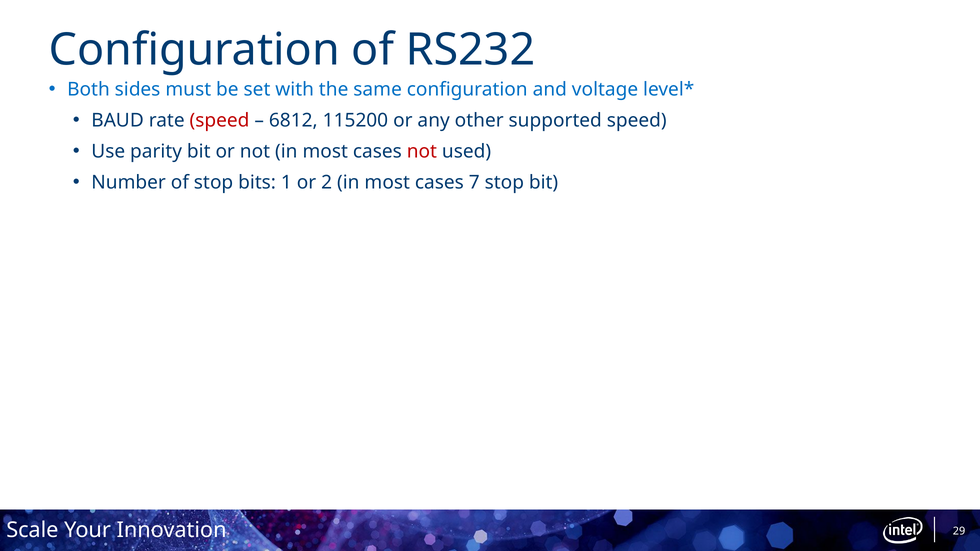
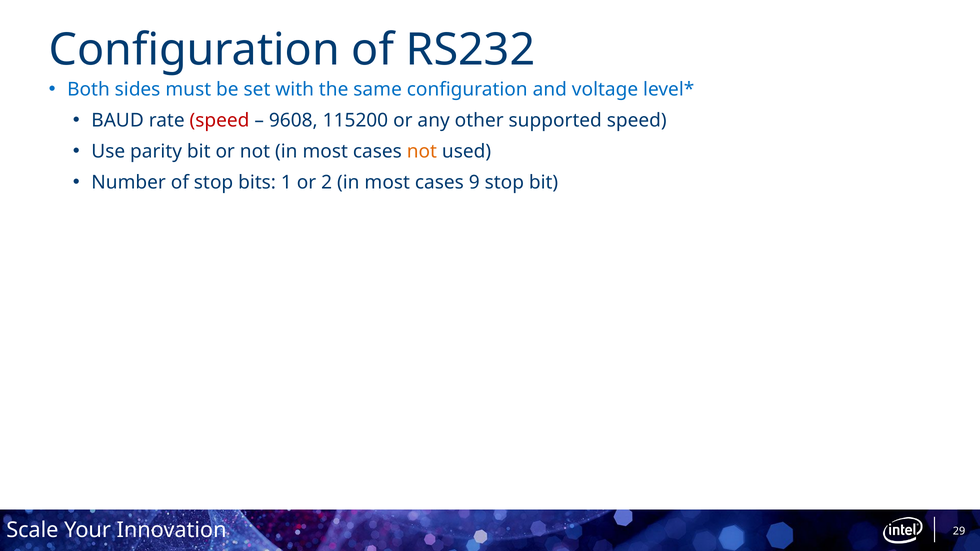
6812: 6812 -> 9608
not at (422, 152) colour: red -> orange
7: 7 -> 9
